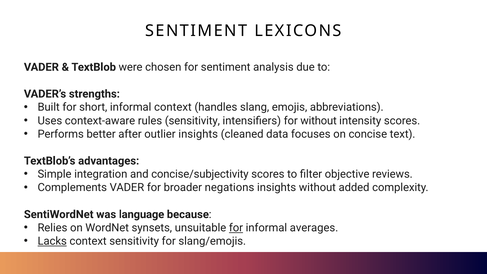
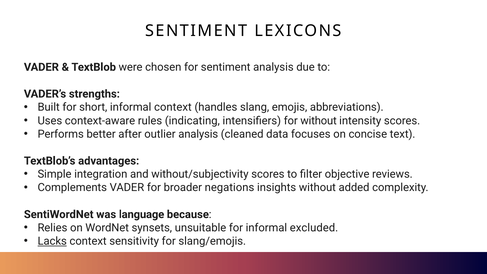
rules sensitivity: sensitivity -> indicating
outlier insights: insights -> analysis
concise/subjectivity: concise/subjectivity -> without/subjectivity
for at (236, 228) underline: present -> none
averages: averages -> excluded
